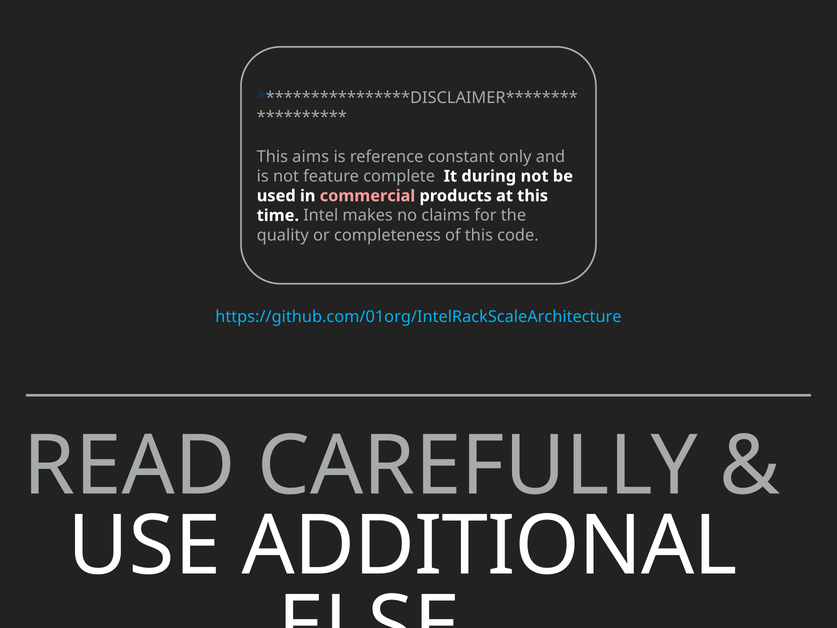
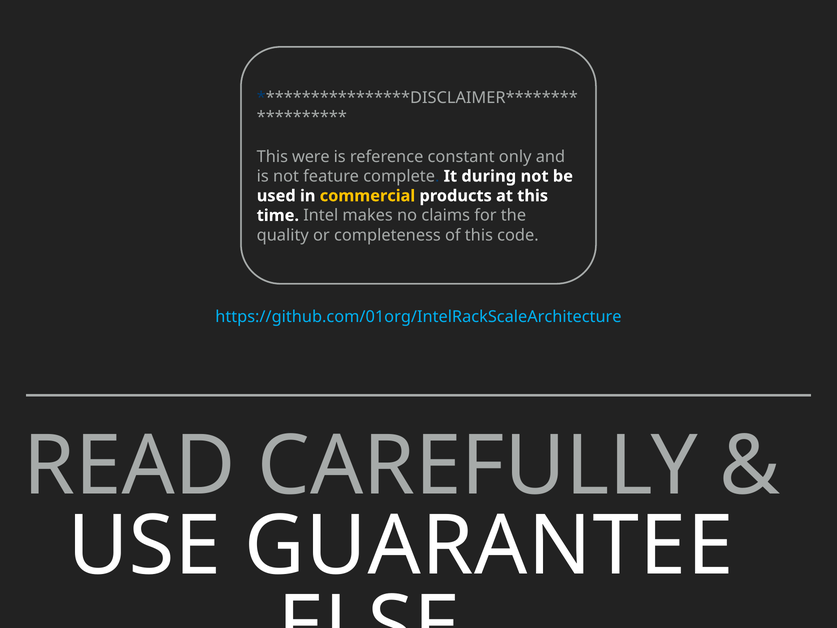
aims: aims -> were
commercial colour: pink -> yellow
ADDITIONAL: ADDITIONAL -> GUARANTEE
